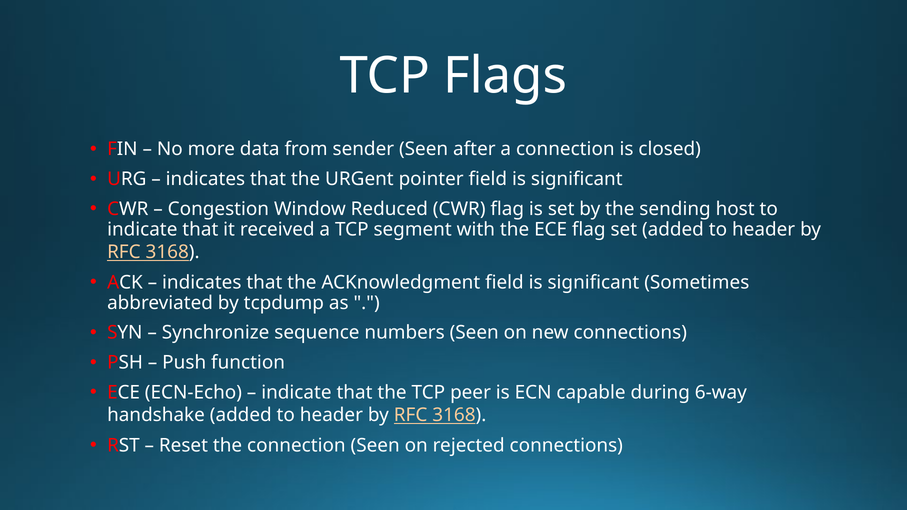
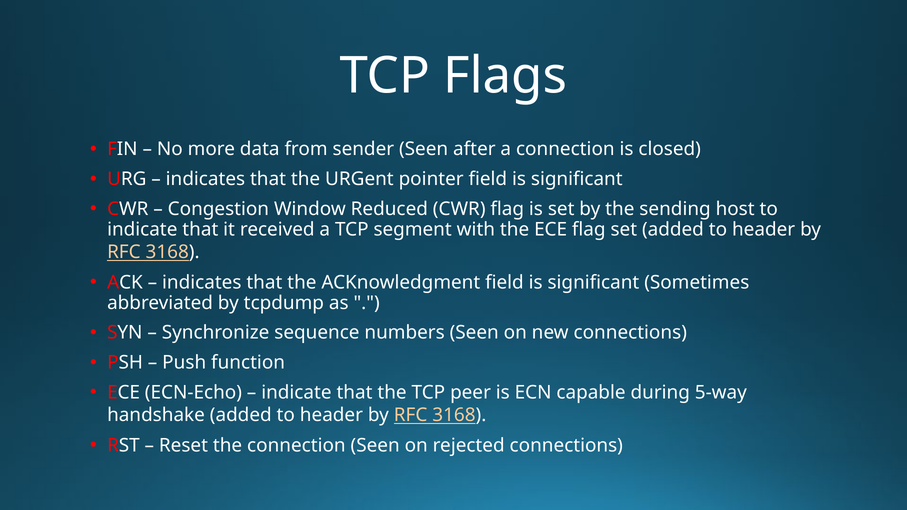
6-way: 6-way -> 5-way
